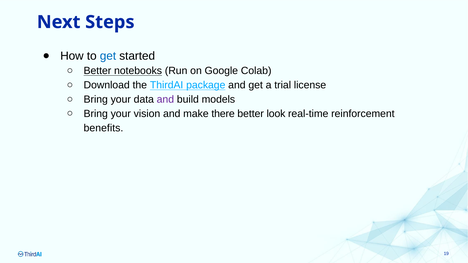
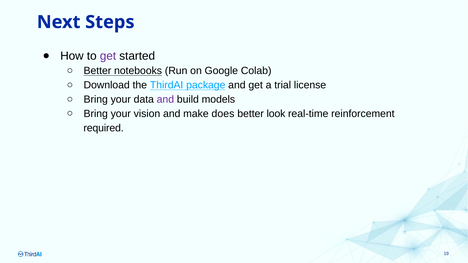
get at (108, 56) colour: blue -> purple
there: there -> does
benefits: benefits -> required
